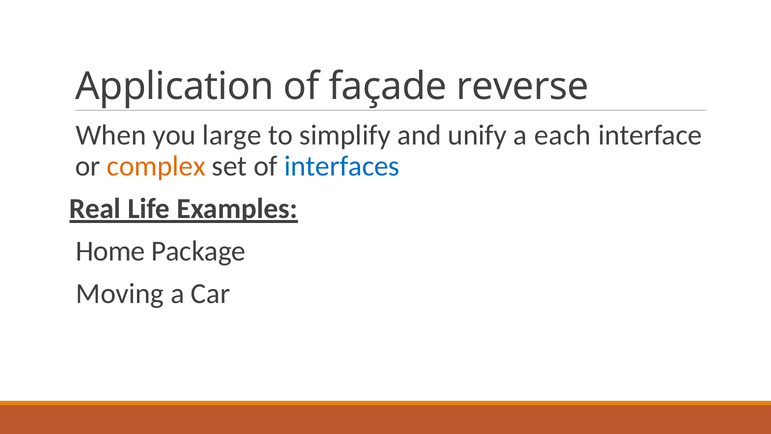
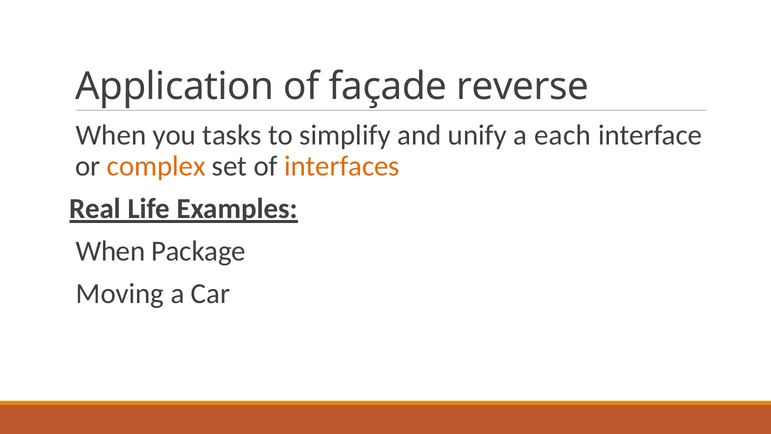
large: large -> tasks
interfaces colour: blue -> orange
Home at (110, 251): Home -> When
